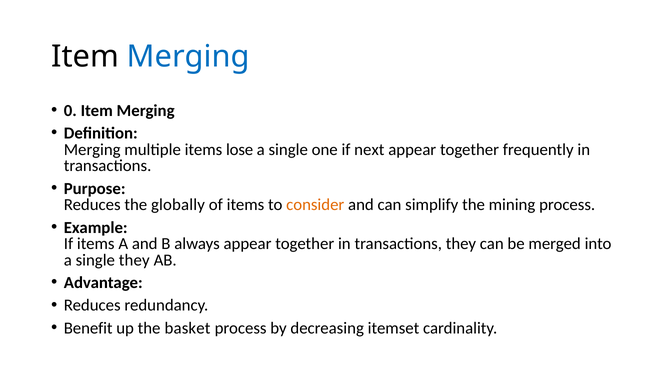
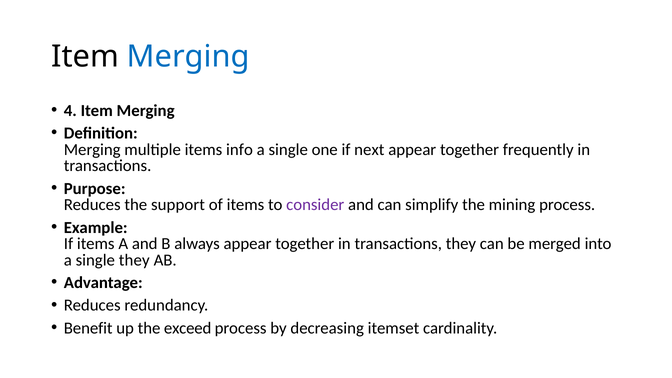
0: 0 -> 4
lose: lose -> info
globally: globally -> support
consider colour: orange -> purple
basket: basket -> exceed
